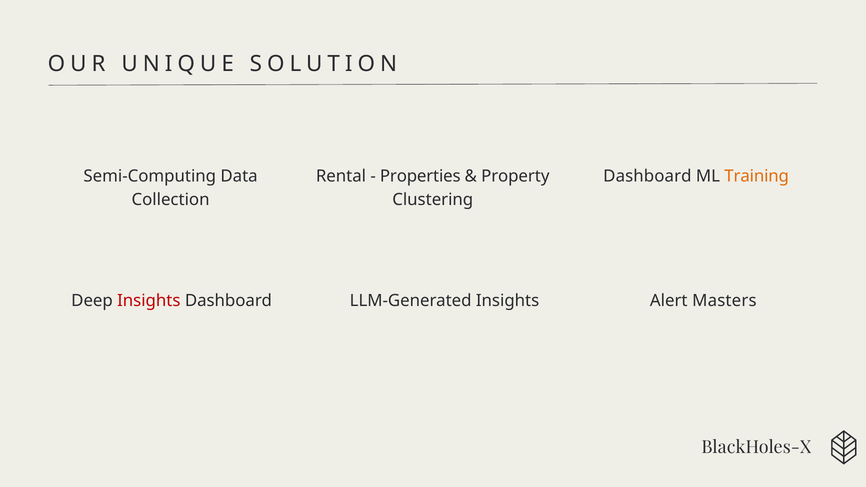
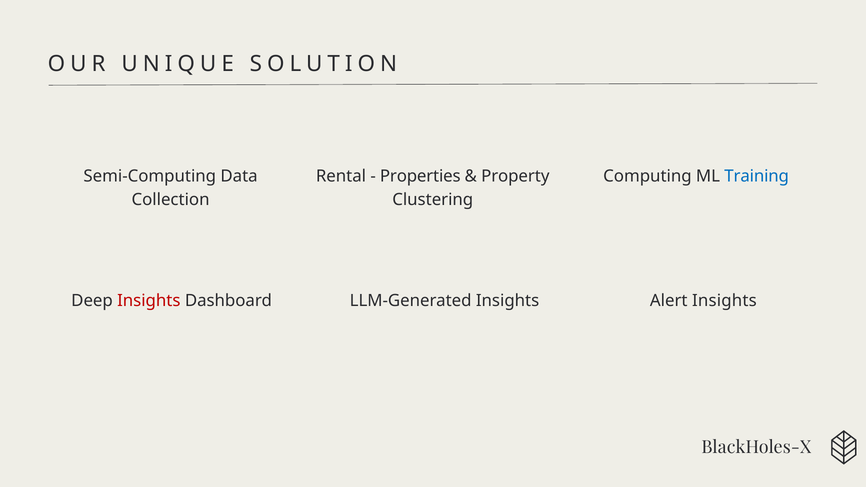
Dashboard at (647, 176): Dashboard -> Computing
Training colour: orange -> blue
Alert Masters: Masters -> Insights
